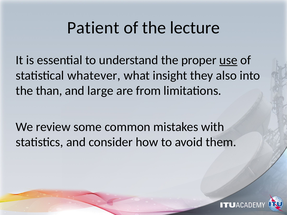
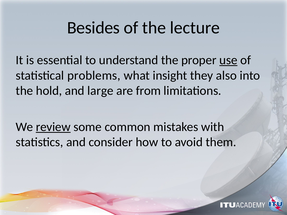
Patient: Patient -> Besides
whatever: whatever -> problems
than: than -> hold
review underline: none -> present
